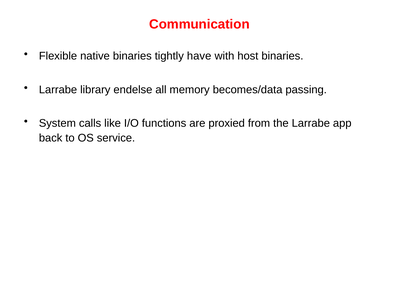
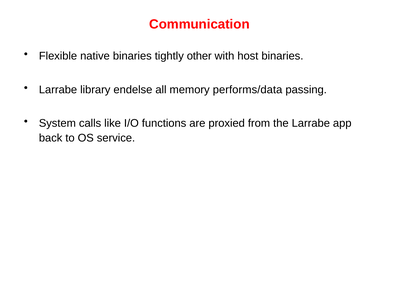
have: have -> other
becomes/data: becomes/data -> performs/data
